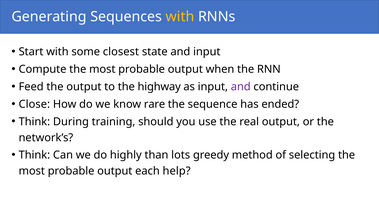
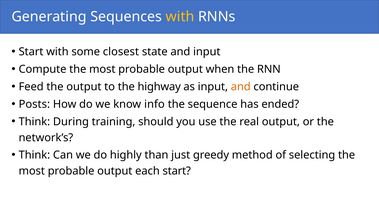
and at (241, 87) colour: purple -> orange
Close: Close -> Posts
rare: rare -> info
lots: lots -> just
each help: help -> start
